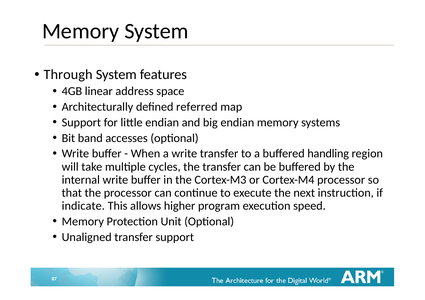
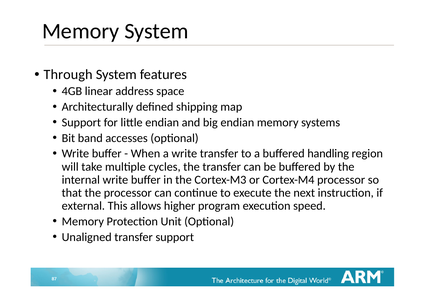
referred: referred -> shipping
indicate: indicate -> external
